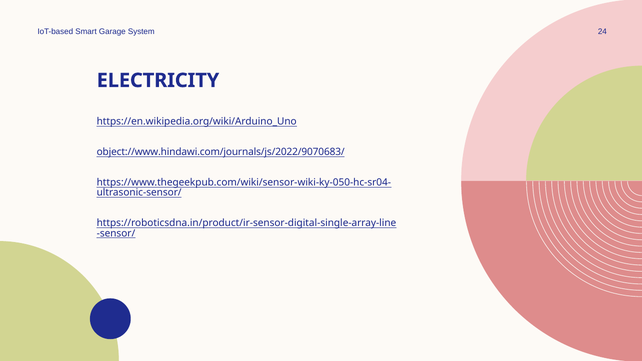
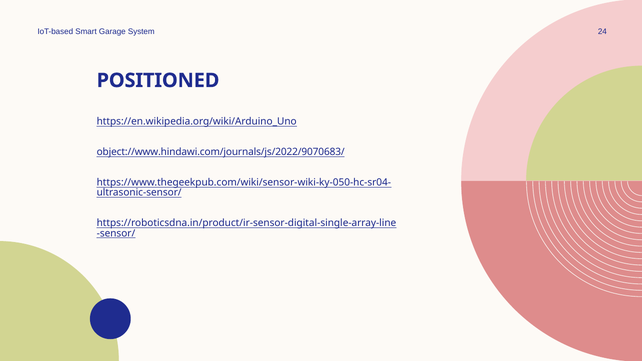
ELECTRICITY: ELECTRICITY -> POSITIONED
